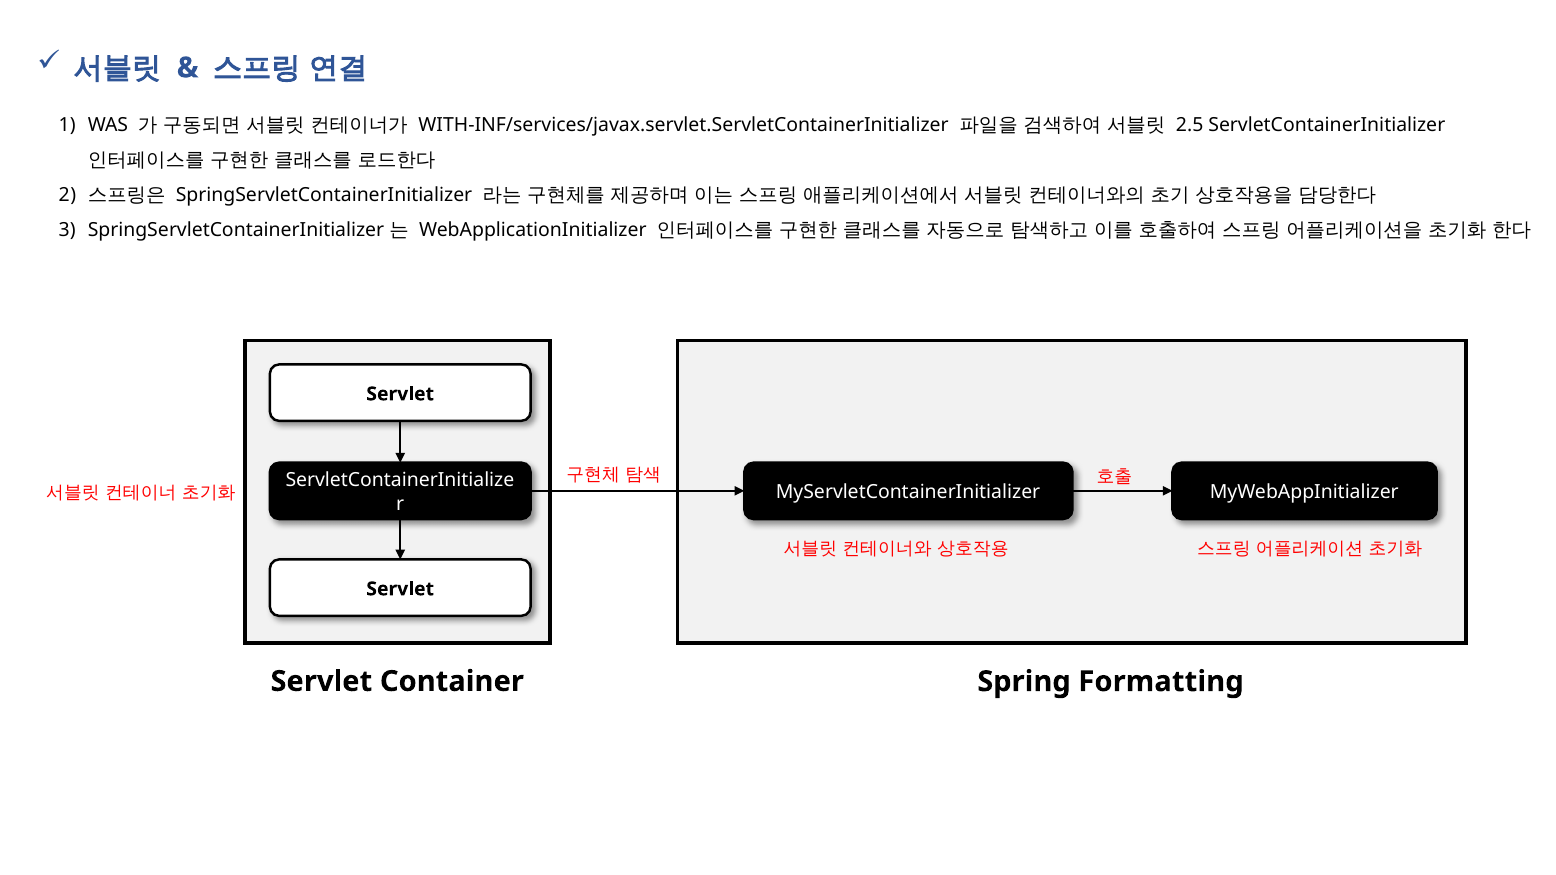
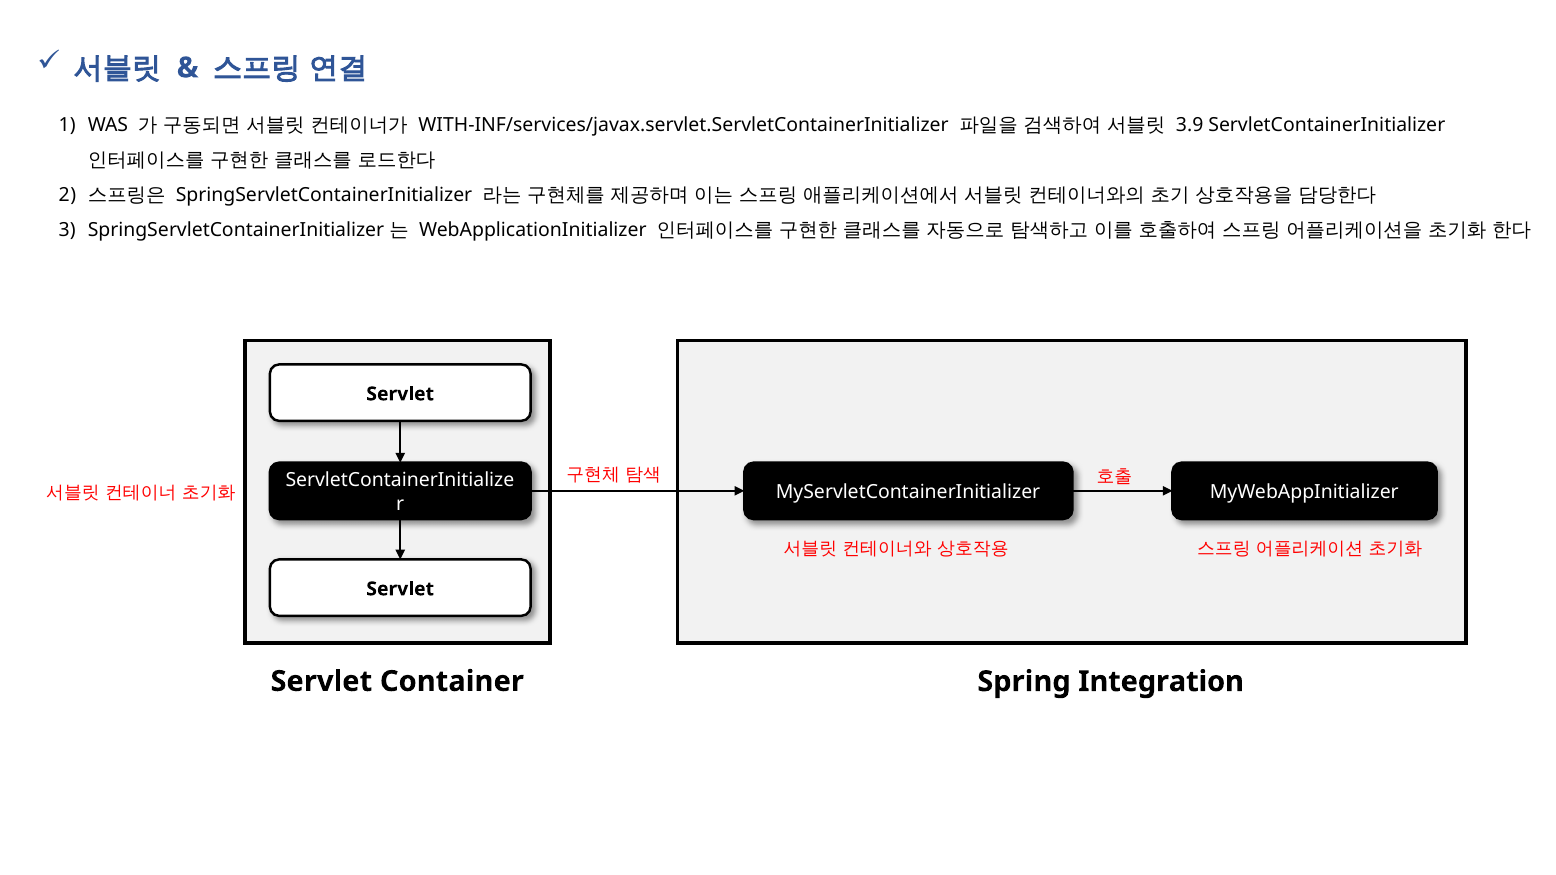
2.5: 2.5 -> 3.9
Formatting: Formatting -> Integration
